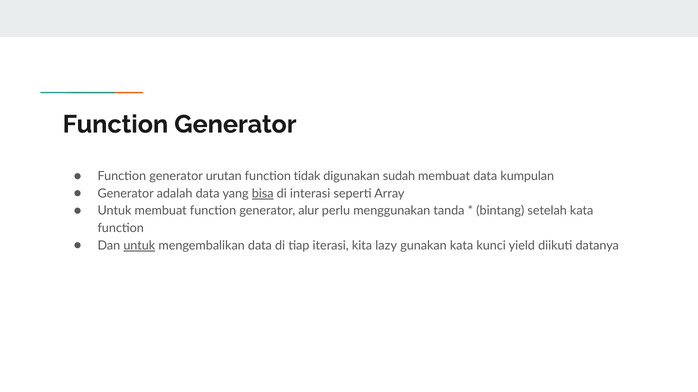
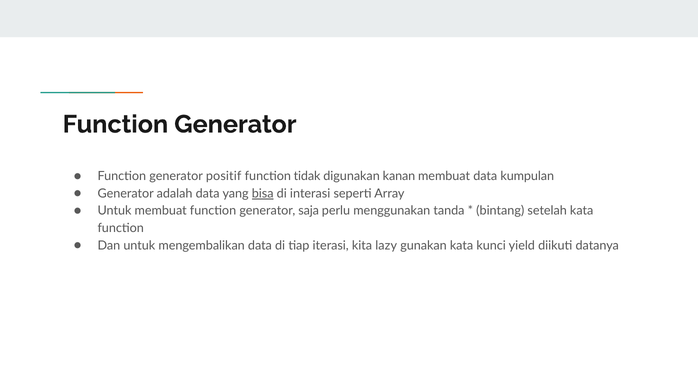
urutan: urutan -> positif
sudah: sudah -> kanan
alur: alur -> saja
untuk at (139, 246) underline: present -> none
